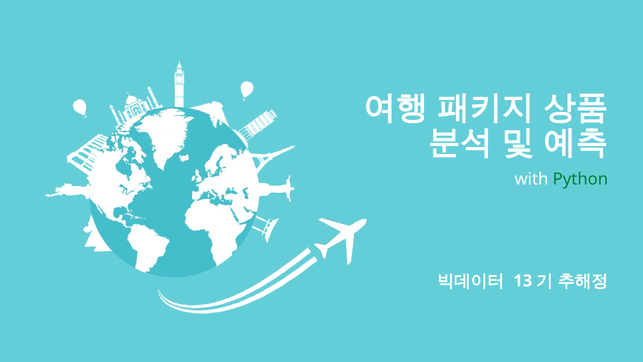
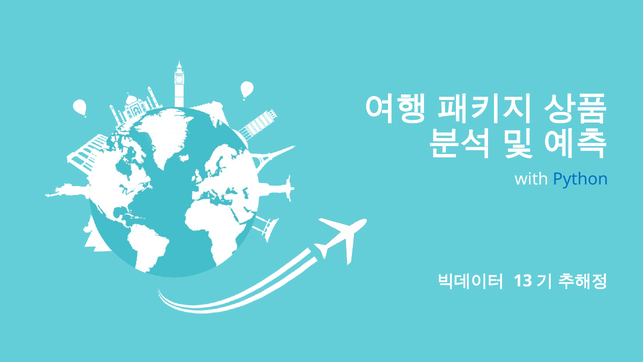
Python colour: green -> blue
